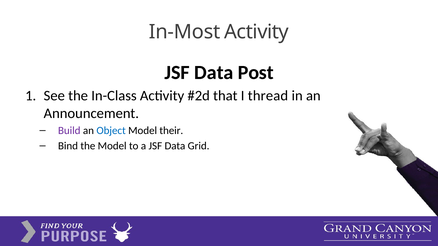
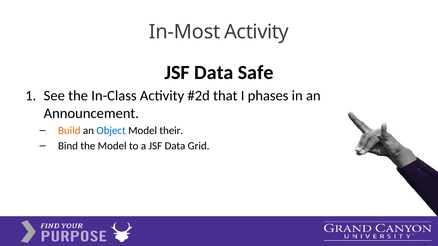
Post: Post -> Safe
thread: thread -> phases
Build colour: purple -> orange
